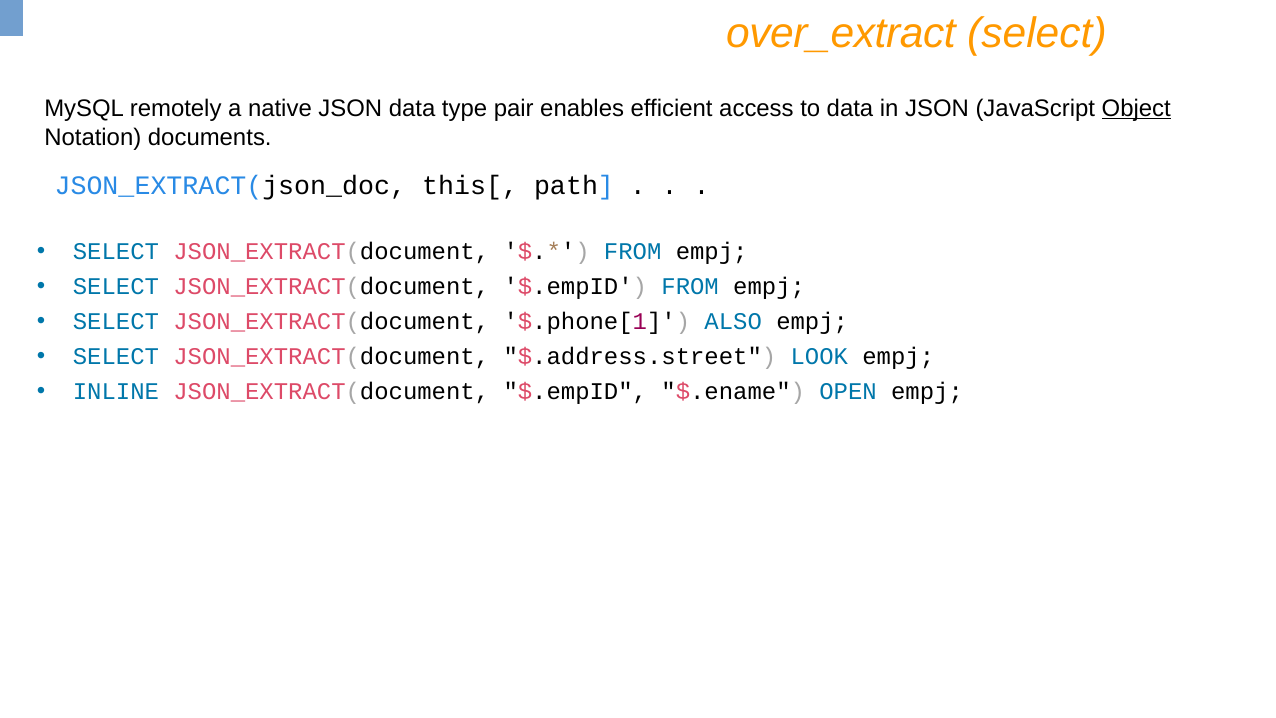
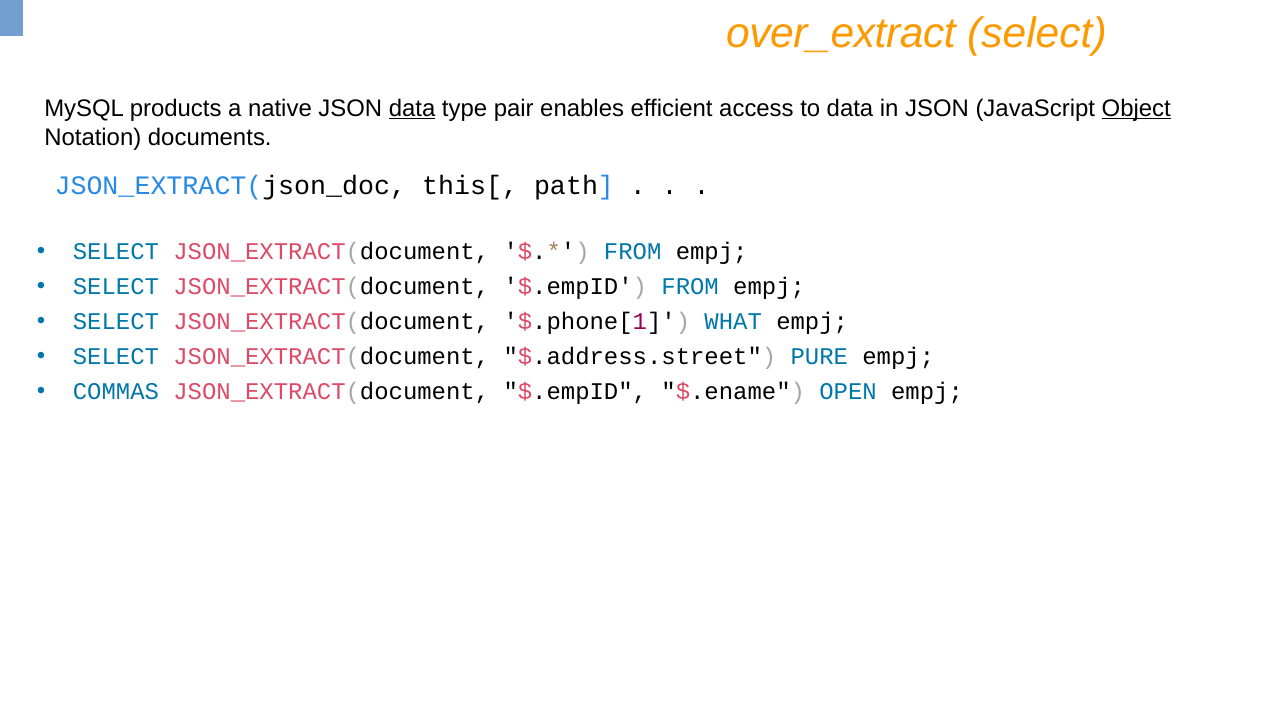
remotely: remotely -> products
data at (412, 108) underline: none -> present
ALSO: ALSO -> WHAT
LOOK: LOOK -> PURE
INLINE: INLINE -> COMMAS
